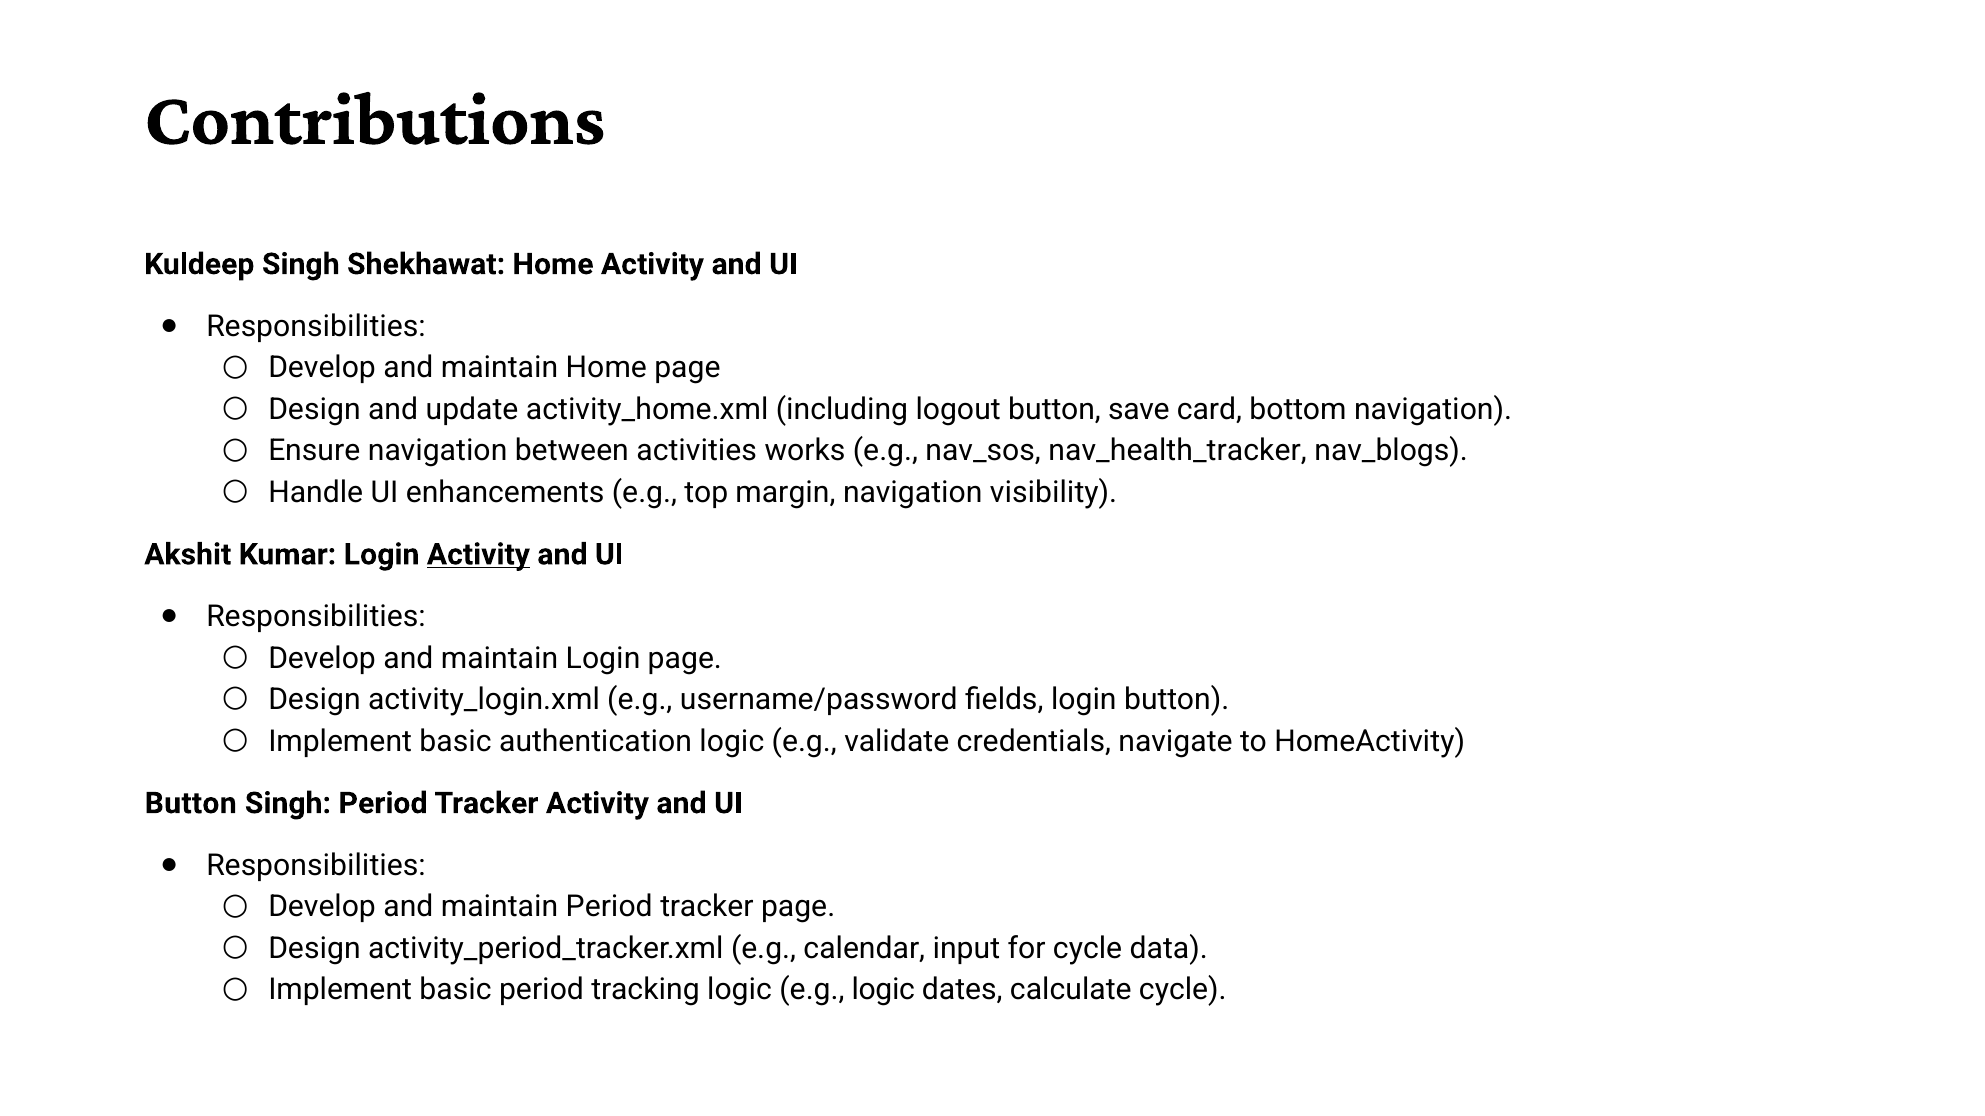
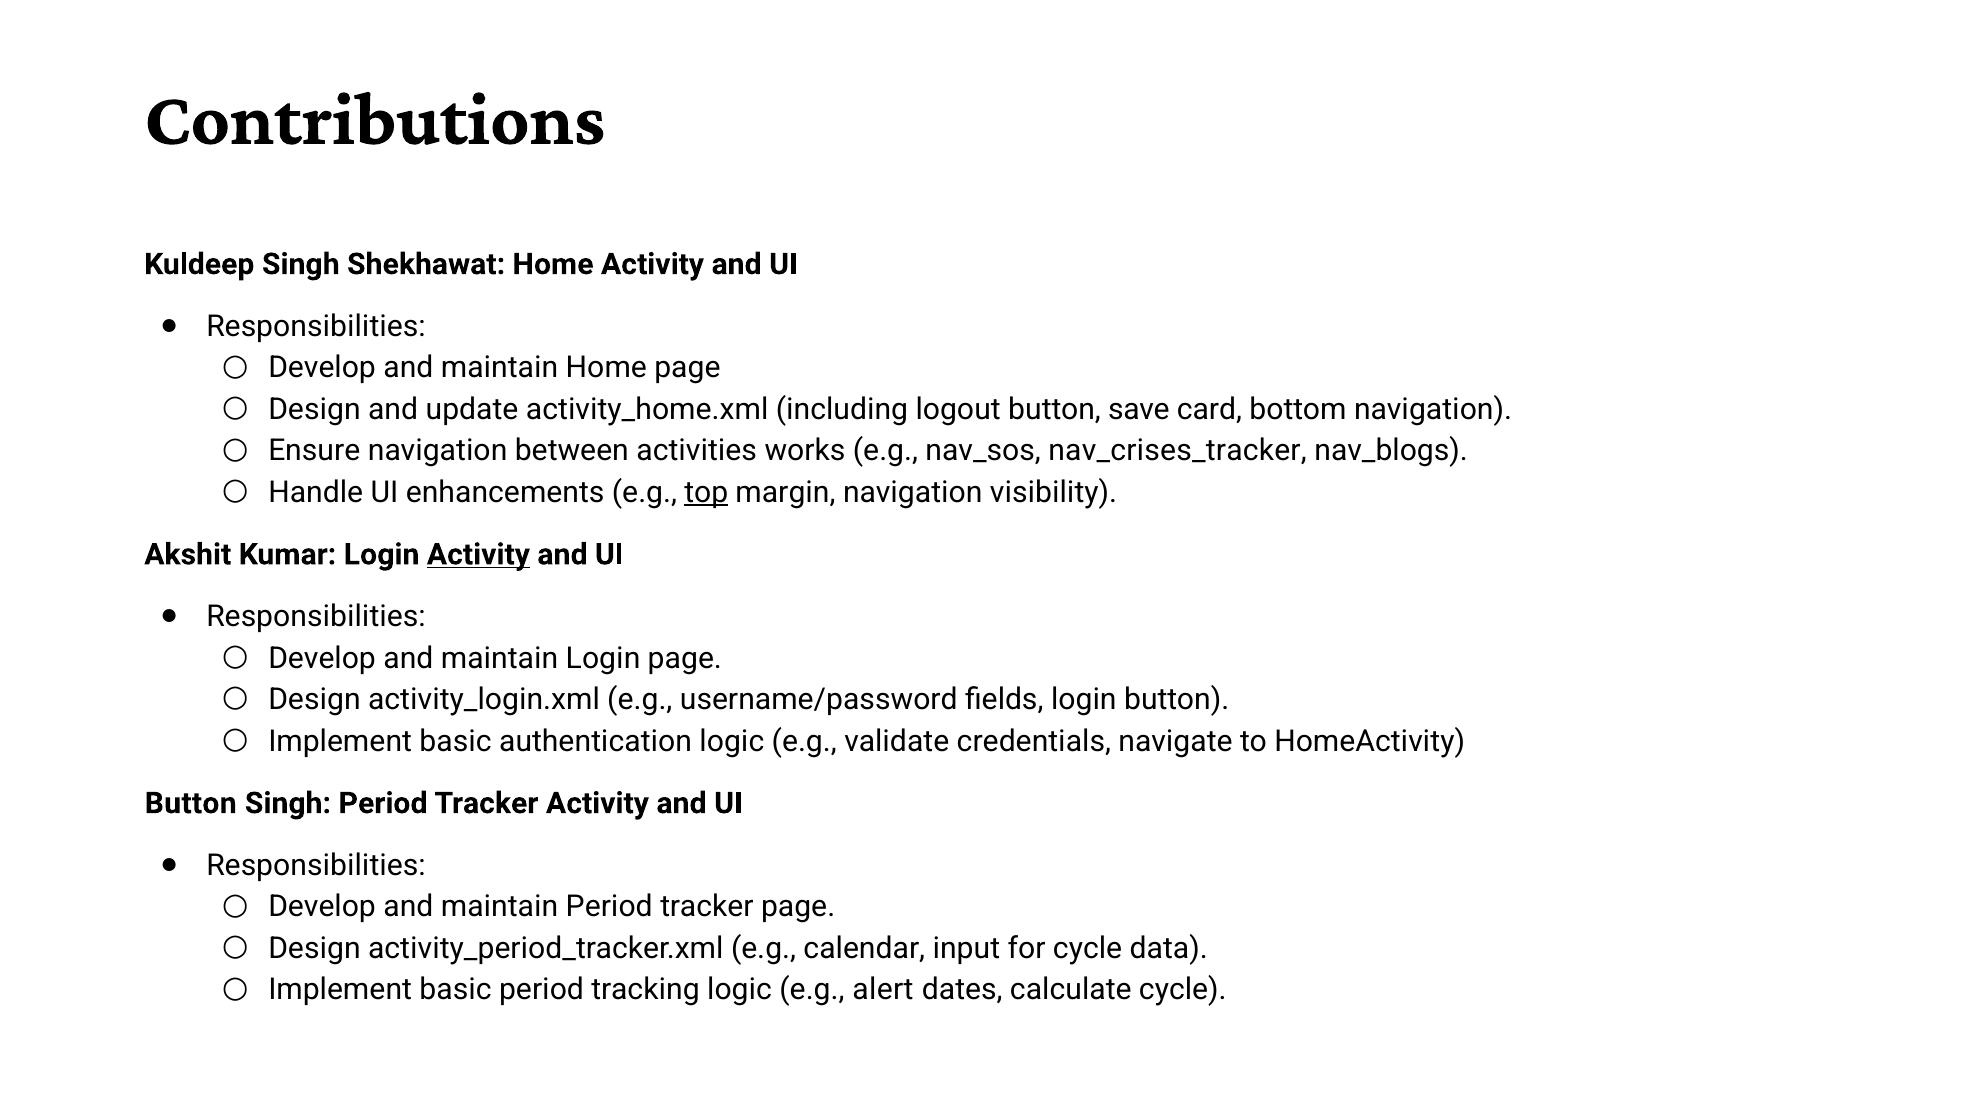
nav_health_tracker: nav_health_tracker -> nav_crises_tracker
top underline: none -> present
e.g logic: logic -> alert
